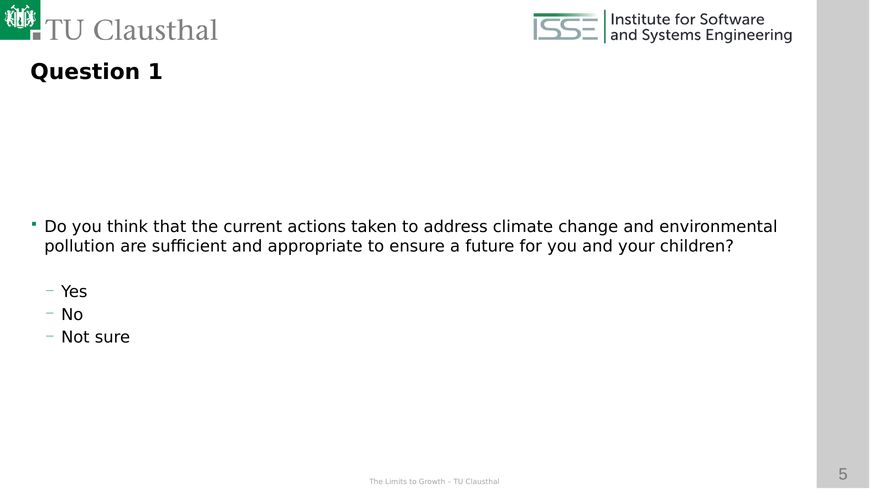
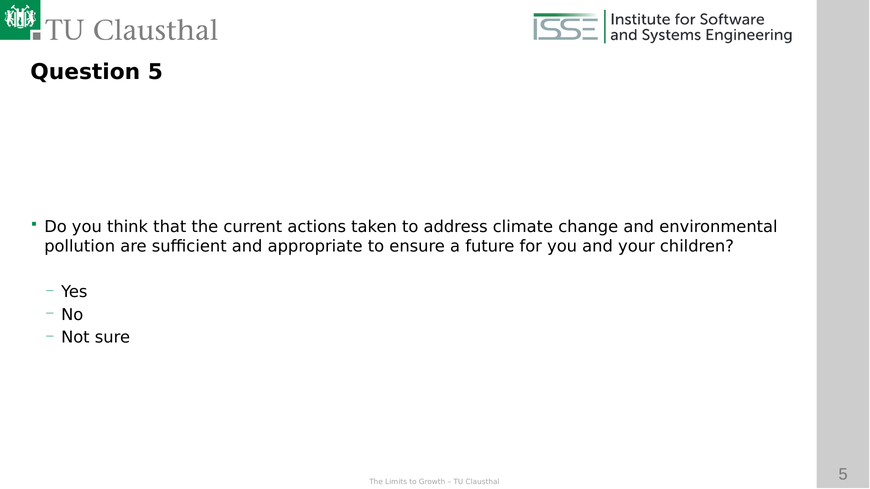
1: 1 -> 5
